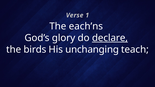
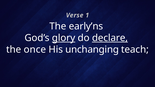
each’ns: each’ns -> early’ns
glory underline: none -> present
birds: birds -> once
